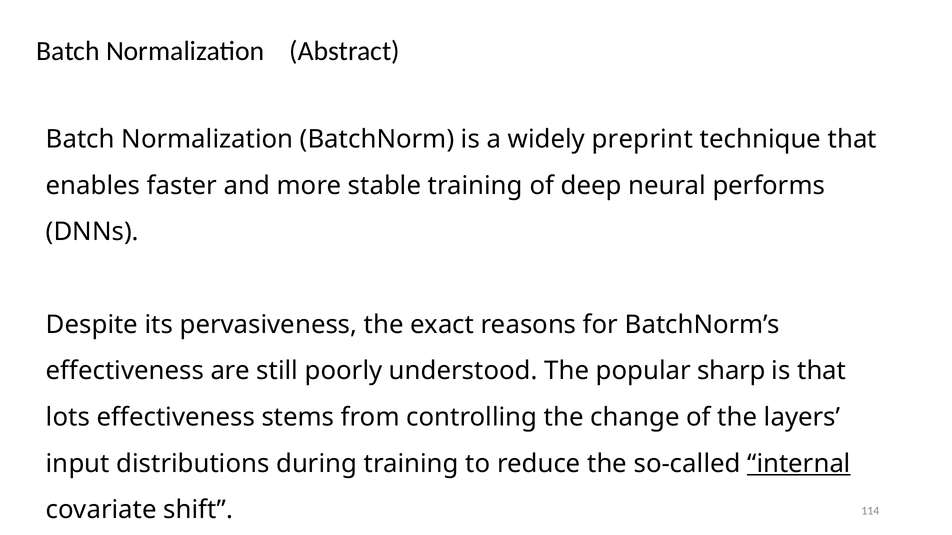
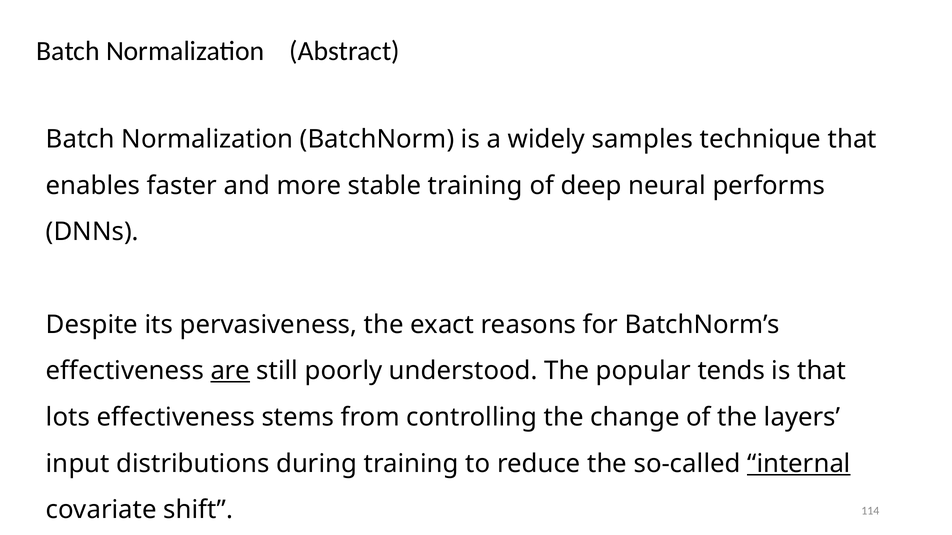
preprint: preprint -> samples
are underline: none -> present
sharp: sharp -> tends
